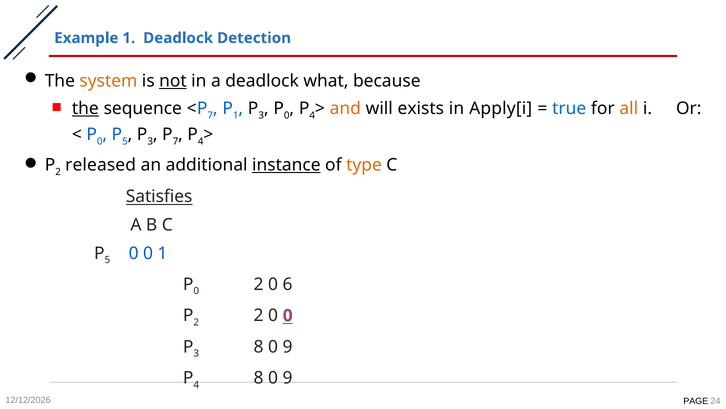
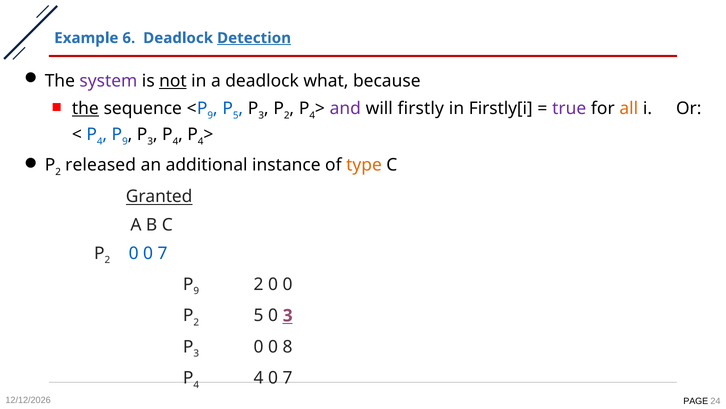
Example 1: 1 -> 6
Detection underline: none -> present
system colour: orange -> purple
7 at (210, 115): 7 -> 9
1 at (236, 115): 1 -> 5
0 at (287, 115): 0 -> 2
and colour: orange -> purple
exists: exists -> firstly
Apply[i: Apply[i -> Firstly[i
true colour: blue -> purple
0 at (100, 141): 0 -> 4
5 at (125, 141): 5 -> 9
7 at (175, 141): 7 -> 4
instance underline: present -> none
Satisfies: Satisfies -> Granted
5 at (107, 260): 5 -> 2
0 0 1: 1 -> 7
0 at (196, 291): 0 -> 9
6 at (288, 284): 6 -> 0
2 2: 2 -> 5
0 at (288, 315): 0 -> 3
8 at (259, 346): 8 -> 0
9 at (288, 346): 9 -> 8
8 at (259, 378): 8 -> 4
9 at (288, 378): 9 -> 7
